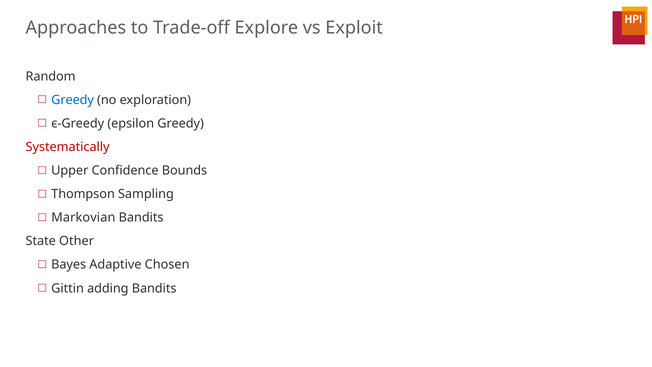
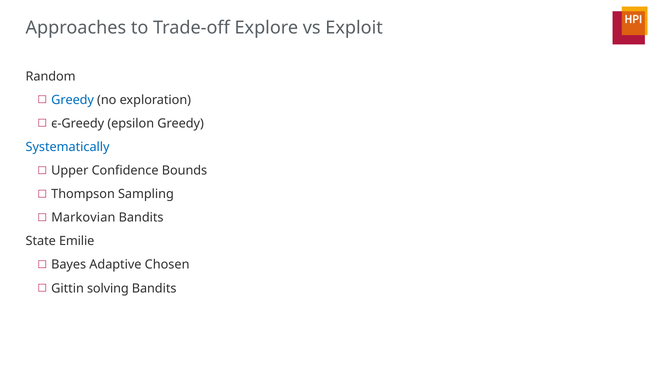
Systematically colour: red -> blue
Other: Other -> Emilie
adding: adding -> solving
